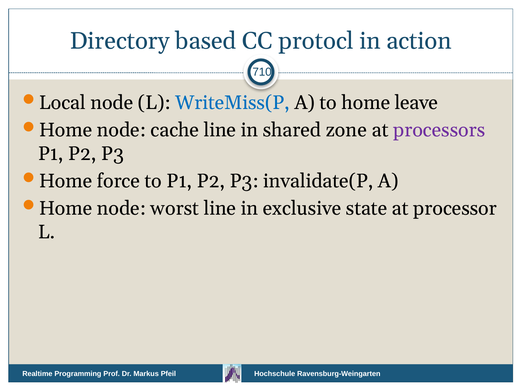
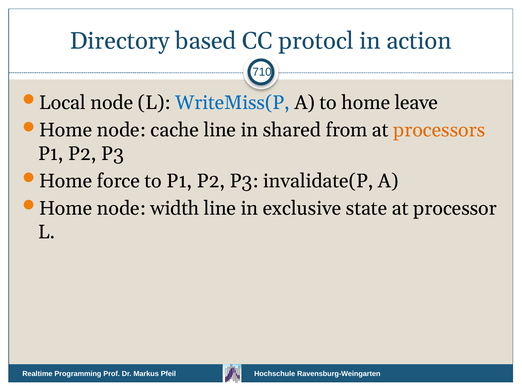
zone: zone -> from
processors colour: purple -> orange
worst: worst -> width
